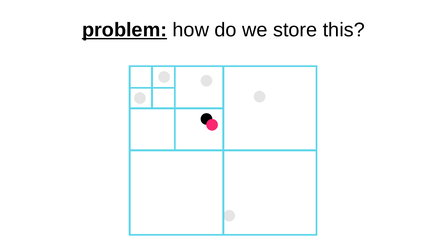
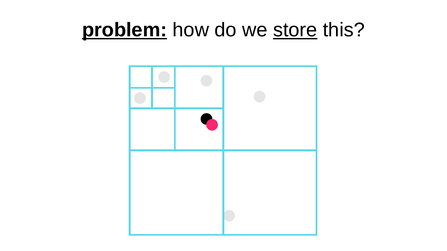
store underline: none -> present
